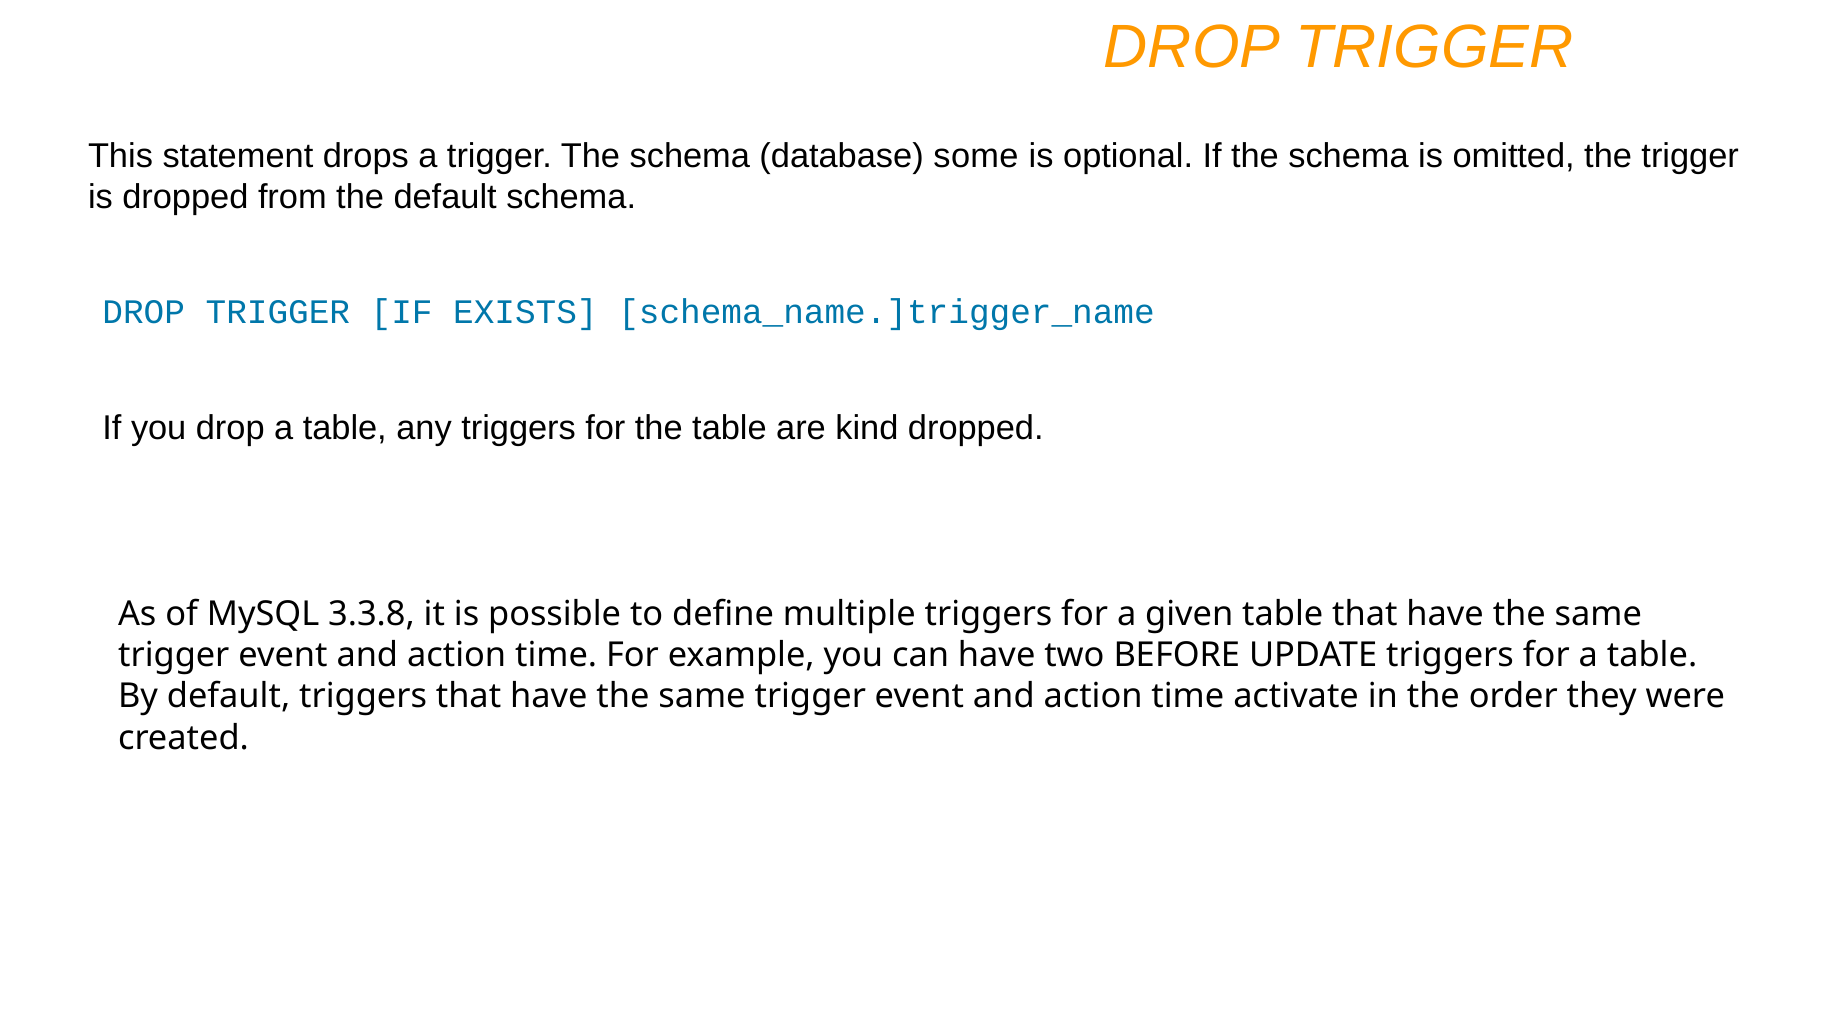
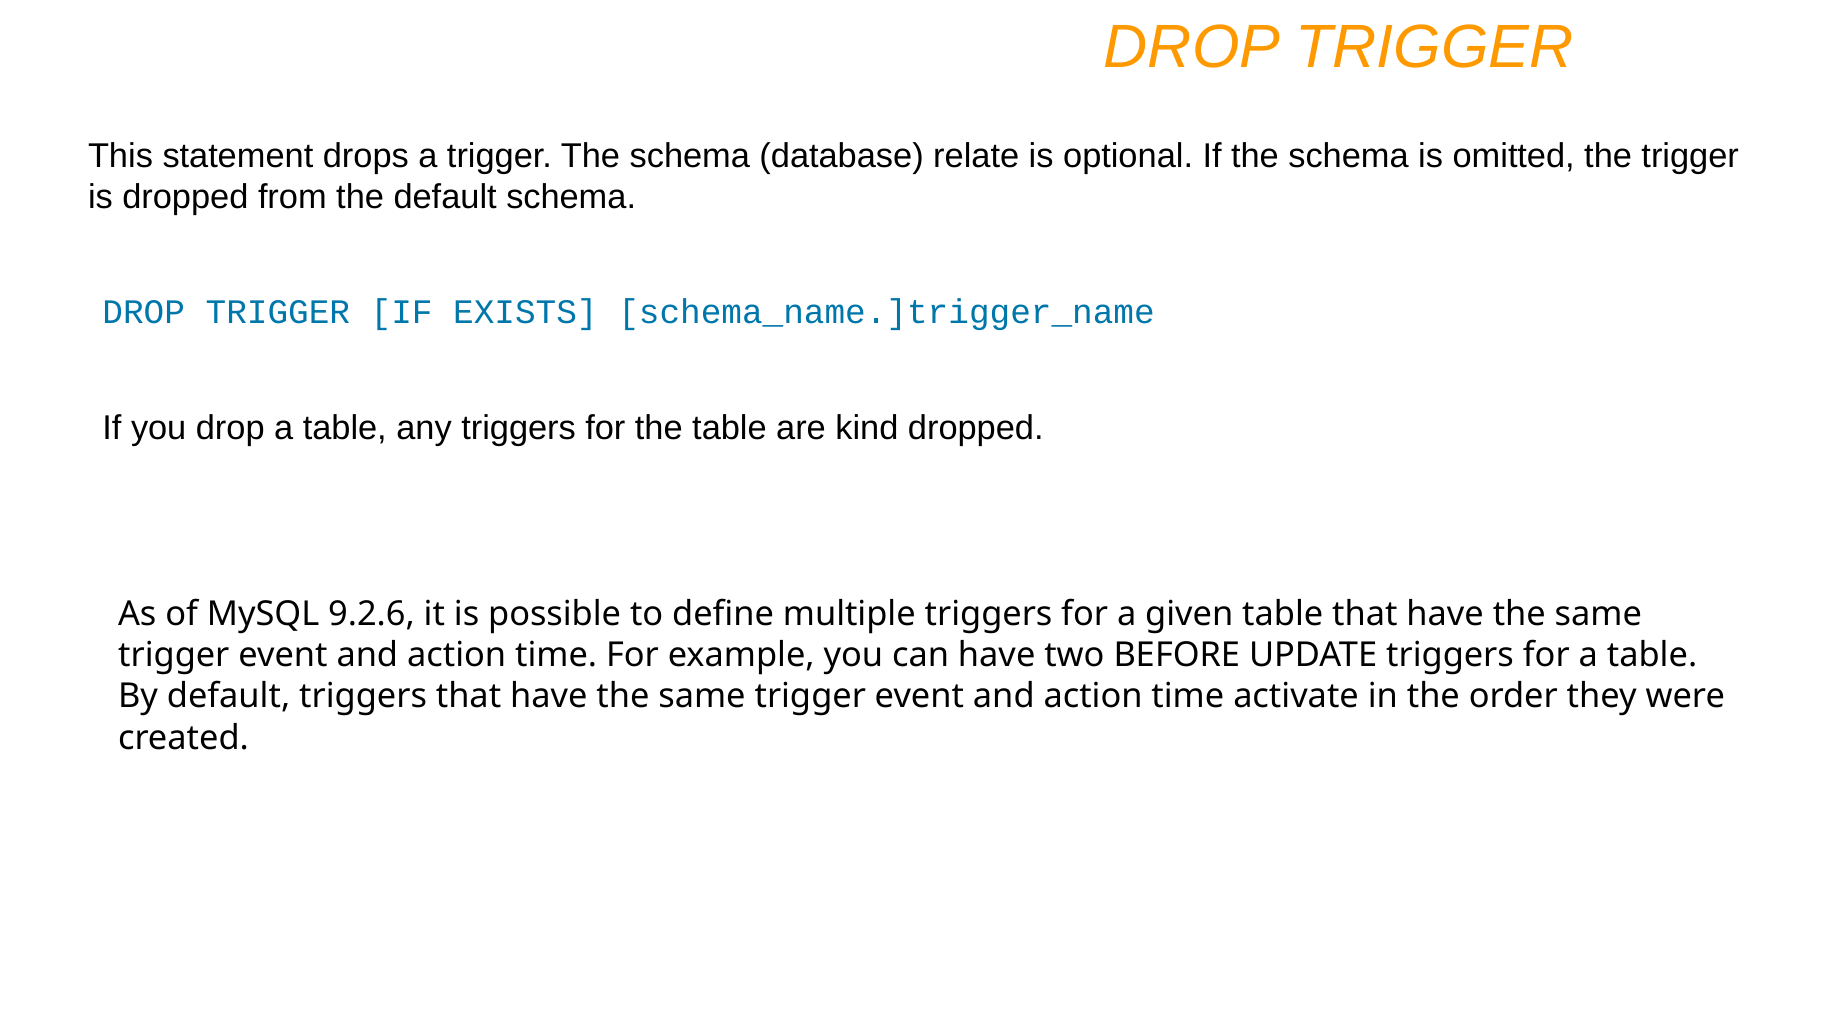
some: some -> relate
3.3.8: 3.3.8 -> 9.2.6
